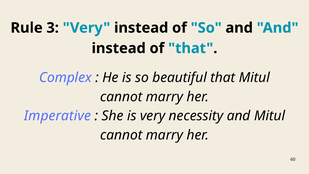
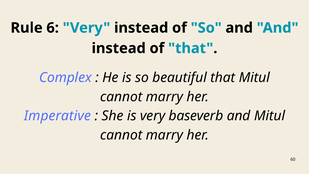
3: 3 -> 6
necessity: necessity -> baseverb
